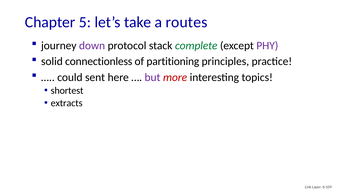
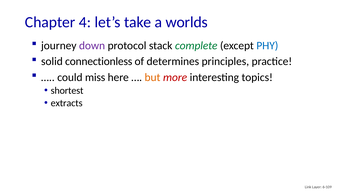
5: 5 -> 4
routes: routes -> worlds
PHY colour: purple -> blue
partitioning: partitioning -> determines
sent: sent -> miss
but colour: purple -> orange
